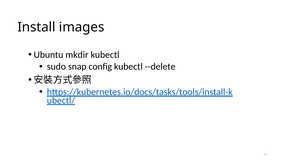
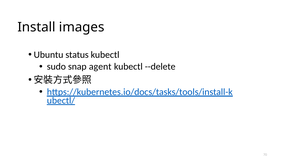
mkdir: mkdir -> status
config: config -> agent
